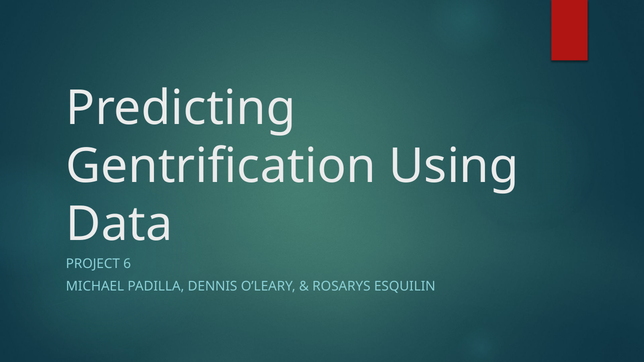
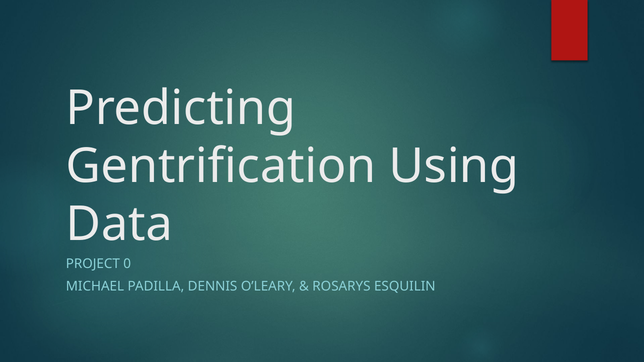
6: 6 -> 0
